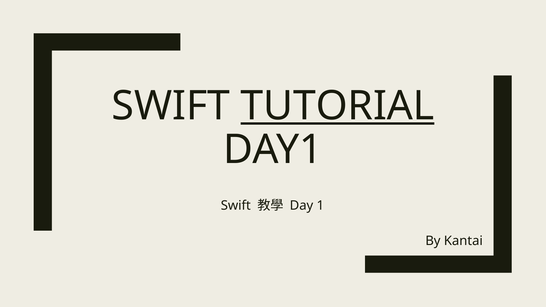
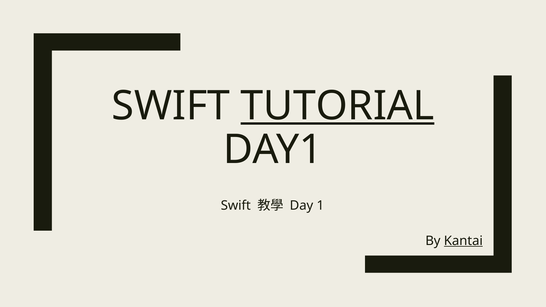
Kantai underline: none -> present
